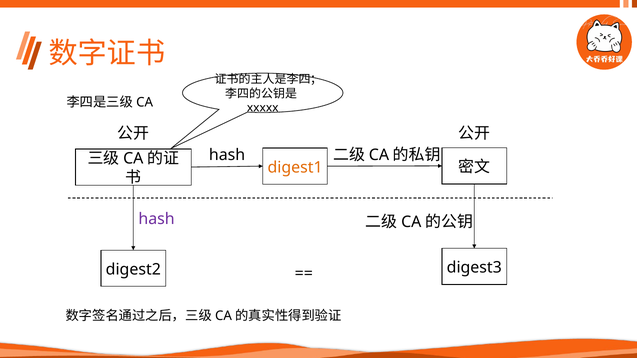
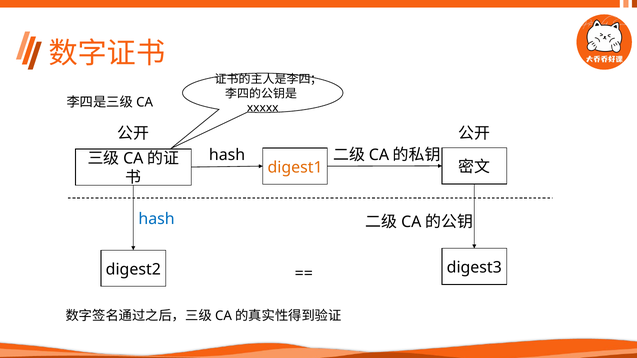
hash at (157, 219) colour: purple -> blue
